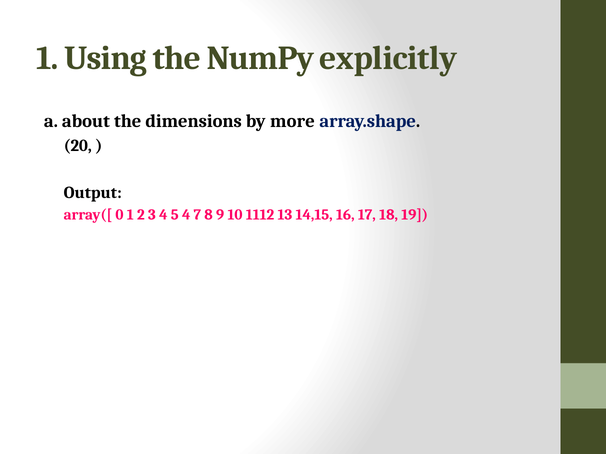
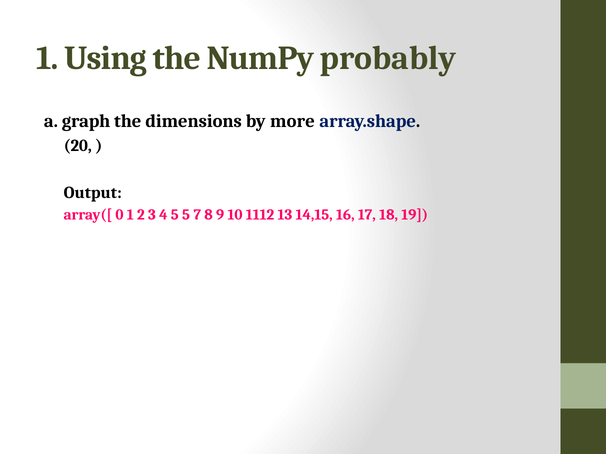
explicitly: explicitly -> probably
about: about -> graph
5 4: 4 -> 5
